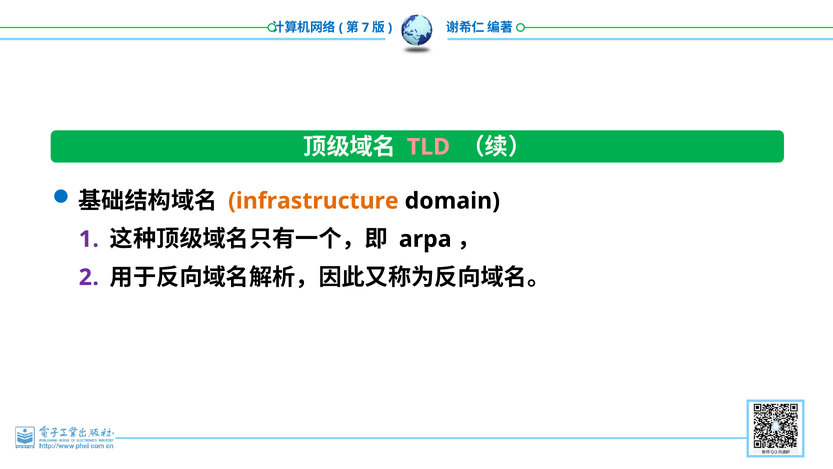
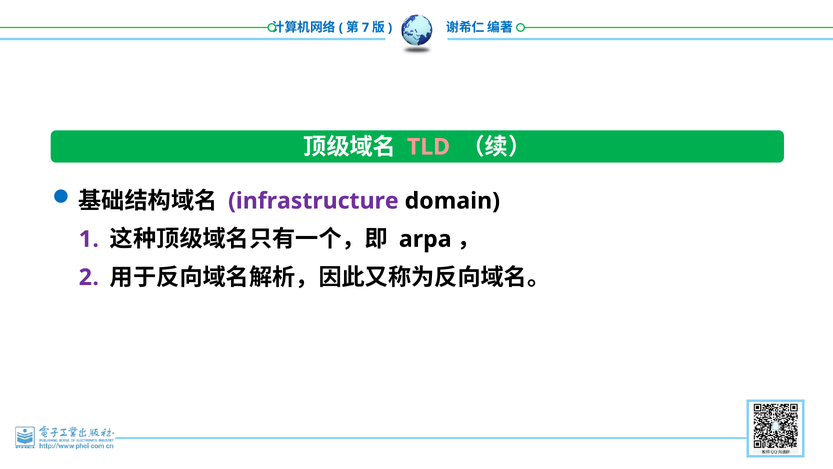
infrastructure colour: orange -> purple
